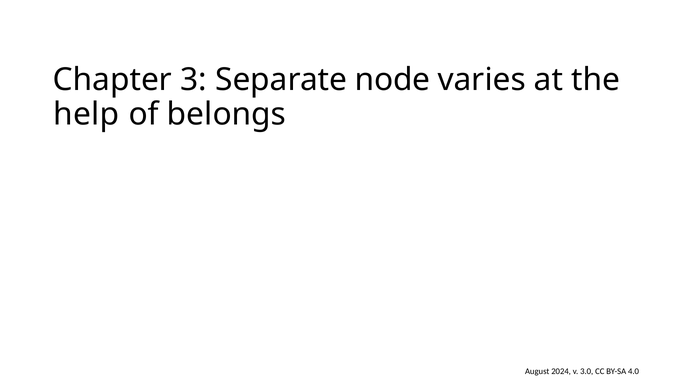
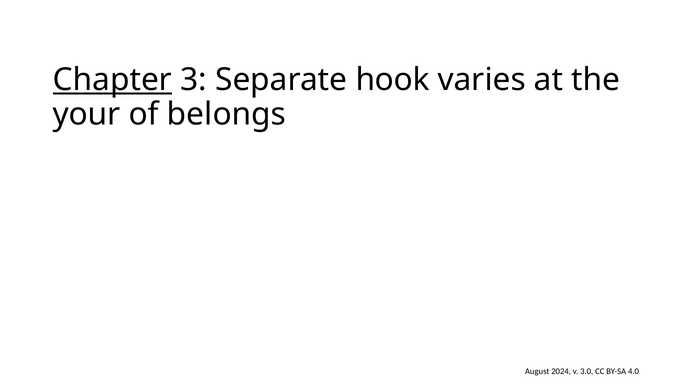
Chapter underline: none -> present
node: node -> hook
help: help -> your
